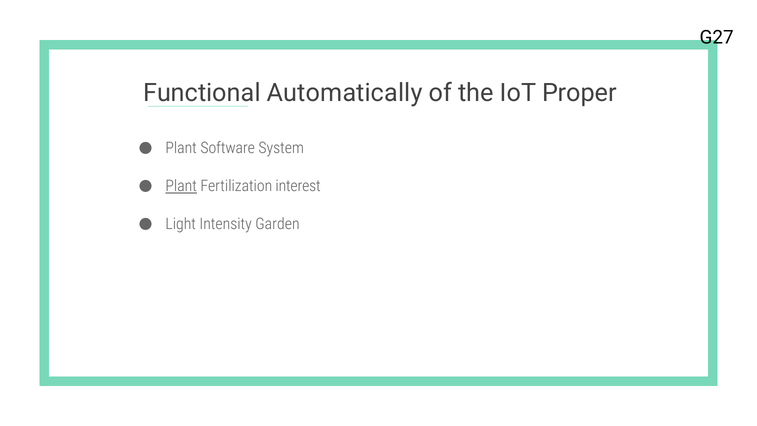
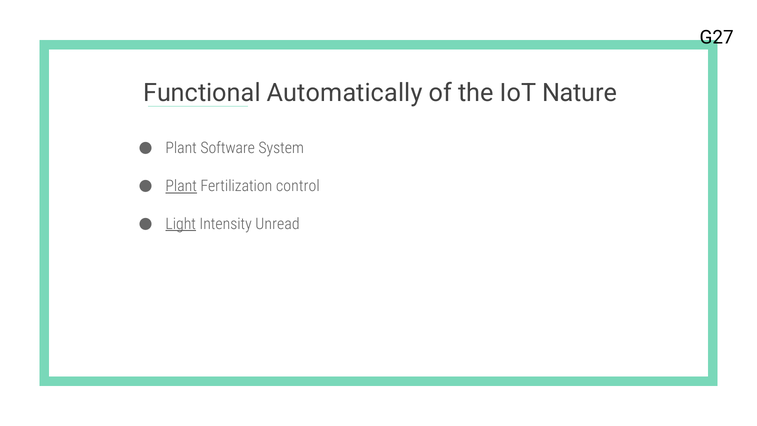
Proper: Proper -> Nature
interest: interest -> control
Light underline: none -> present
Garden: Garden -> Unread
